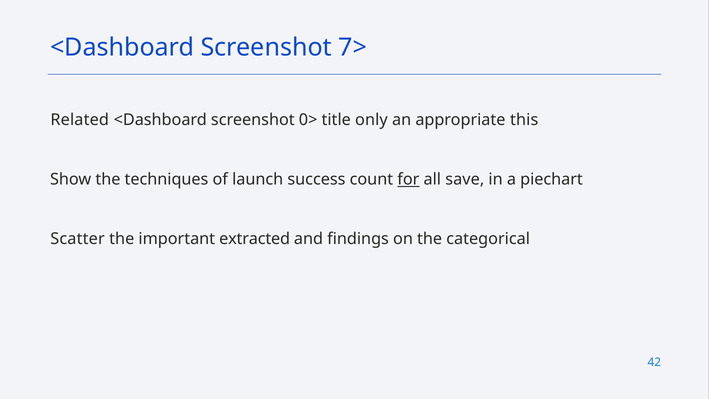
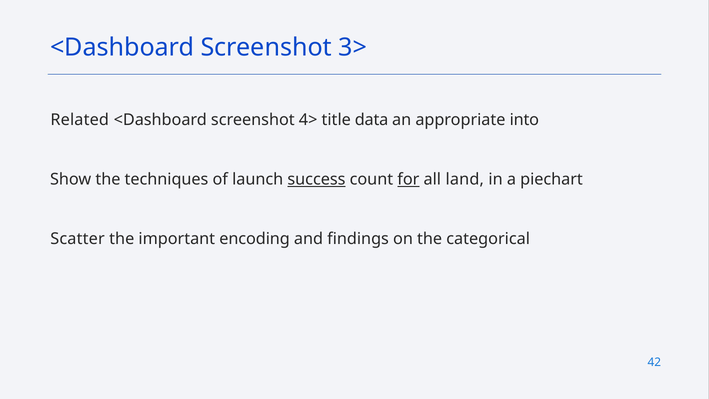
7>: 7> -> 3>
0>: 0> -> 4>
only: only -> data
this: this -> into
success underline: none -> present
save: save -> land
extracted: extracted -> encoding
